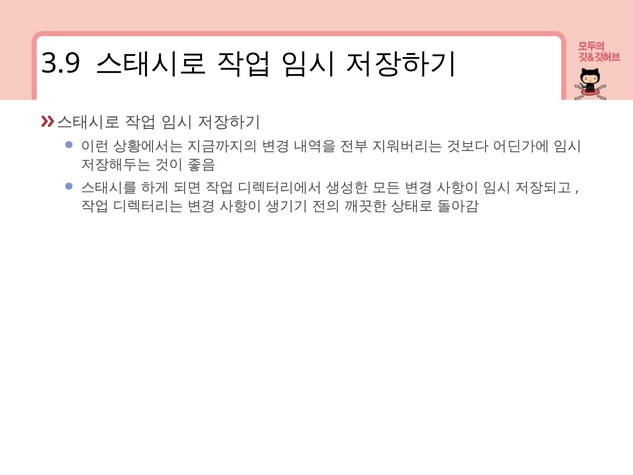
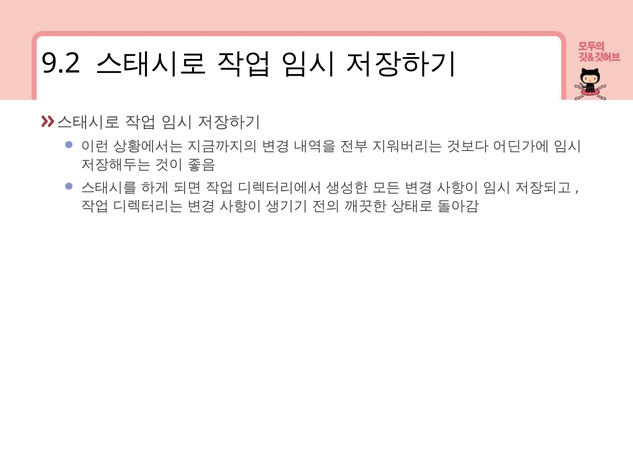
3.9: 3.9 -> 9.2
